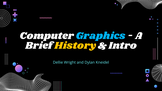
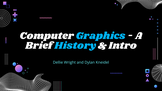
History colour: yellow -> light blue
